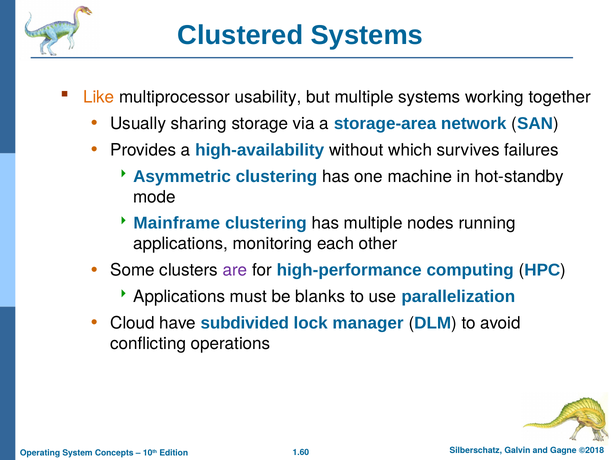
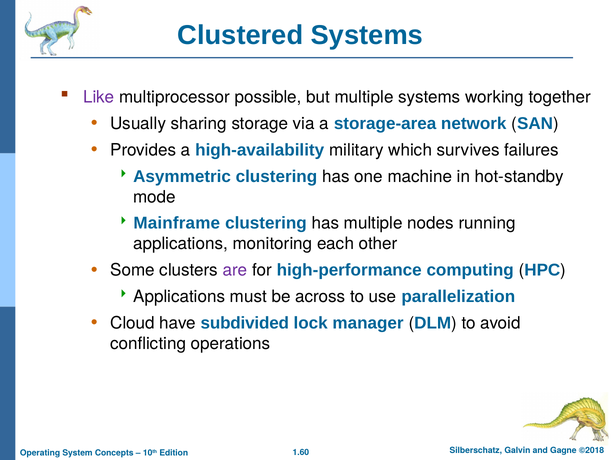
Like colour: orange -> purple
usability: usability -> possible
without: without -> military
blanks: blanks -> across
